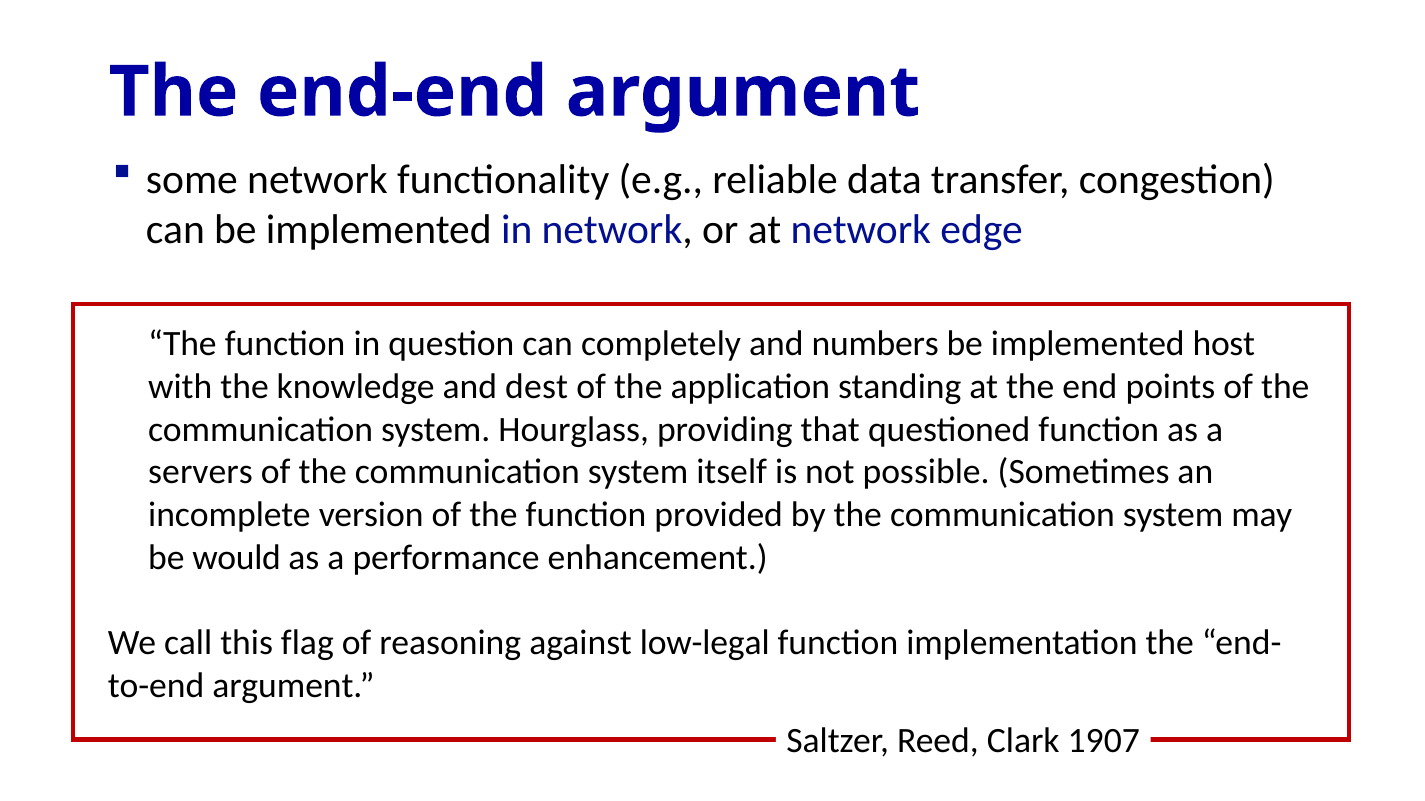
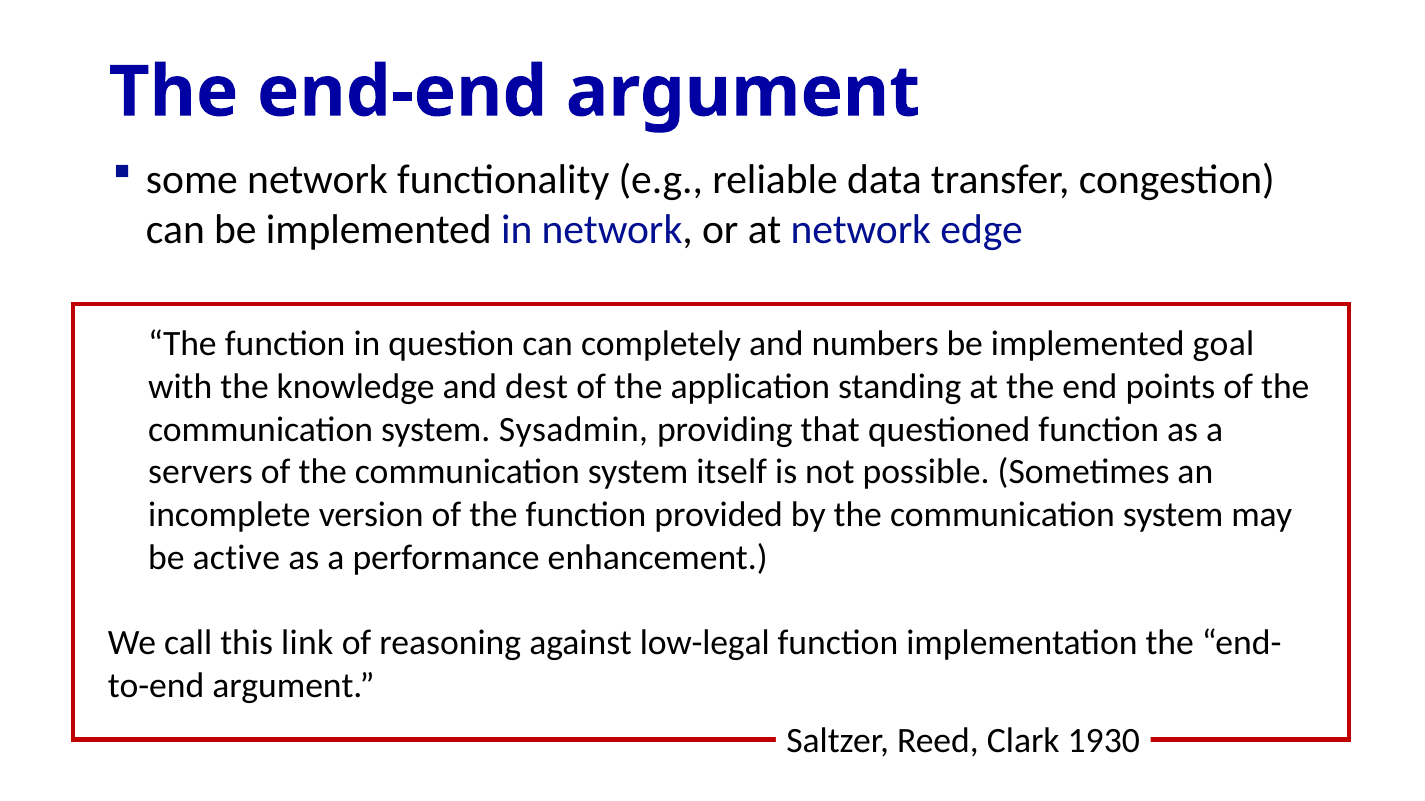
host: host -> goal
Hourglass: Hourglass -> Sysadmin
would: would -> active
flag: flag -> link
1907: 1907 -> 1930
